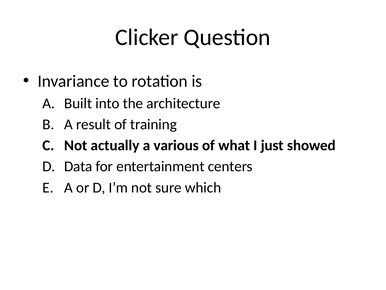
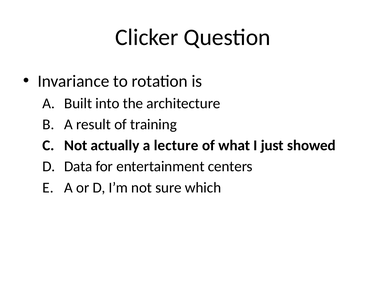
various: various -> lecture
